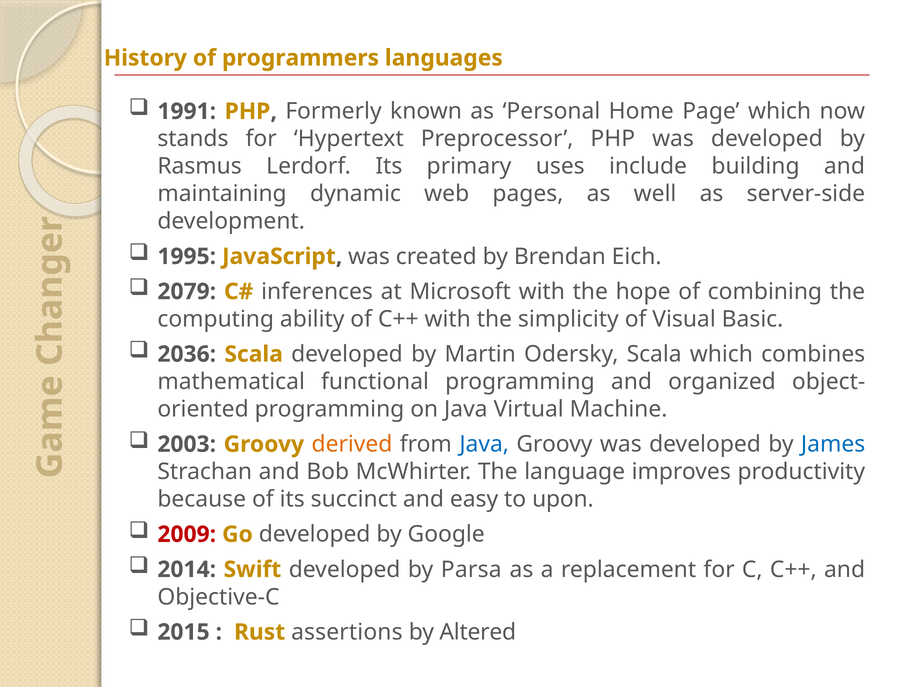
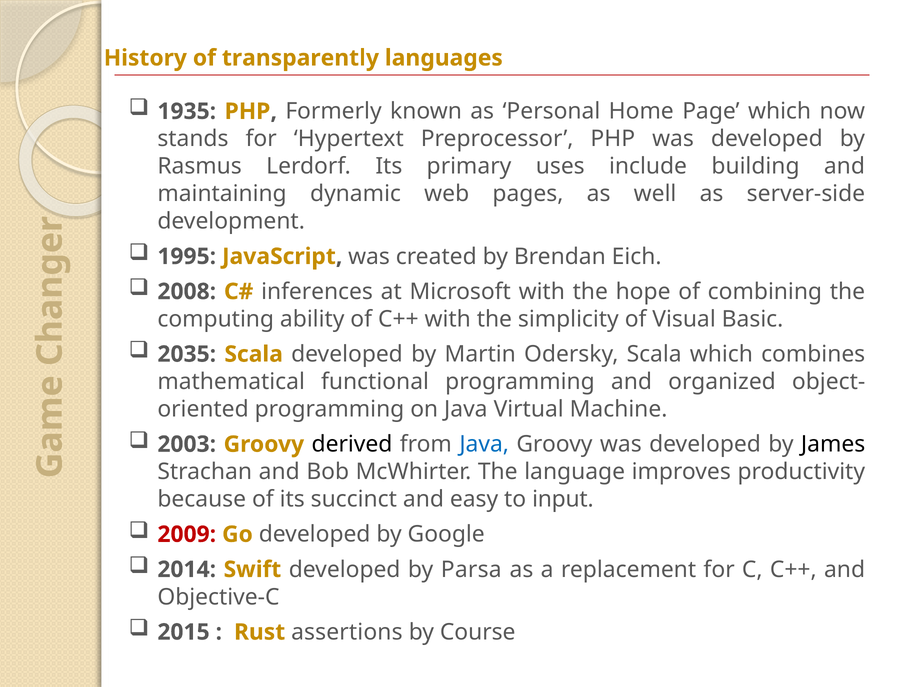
programmers: programmers -> transparently
1991: 1991 -> 1935
2079: 2079 -> 2008
2036: 2036 -> 2035
derived colour: orange -> black
James colour: blue -> black
upon: upon -> input
Altered: Altered -> Course
